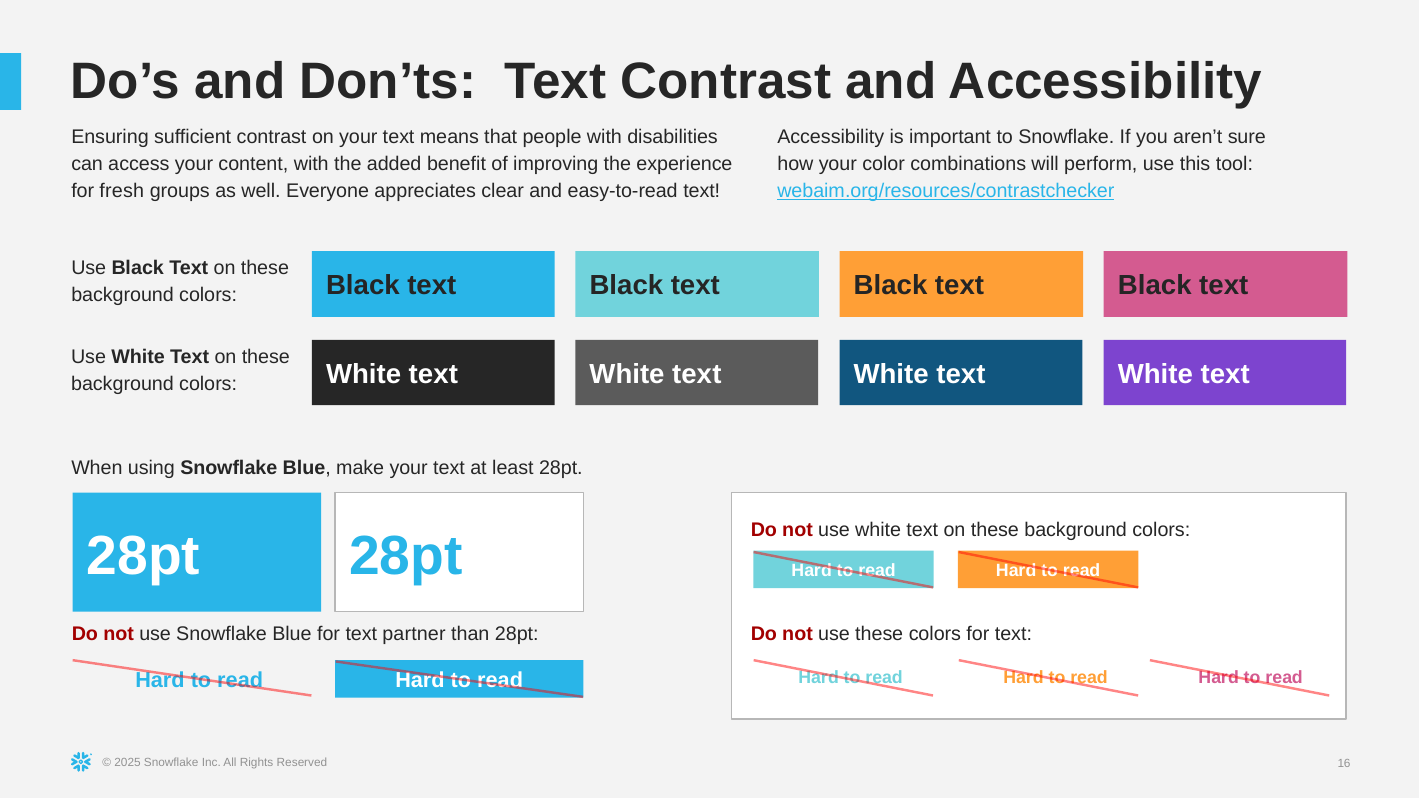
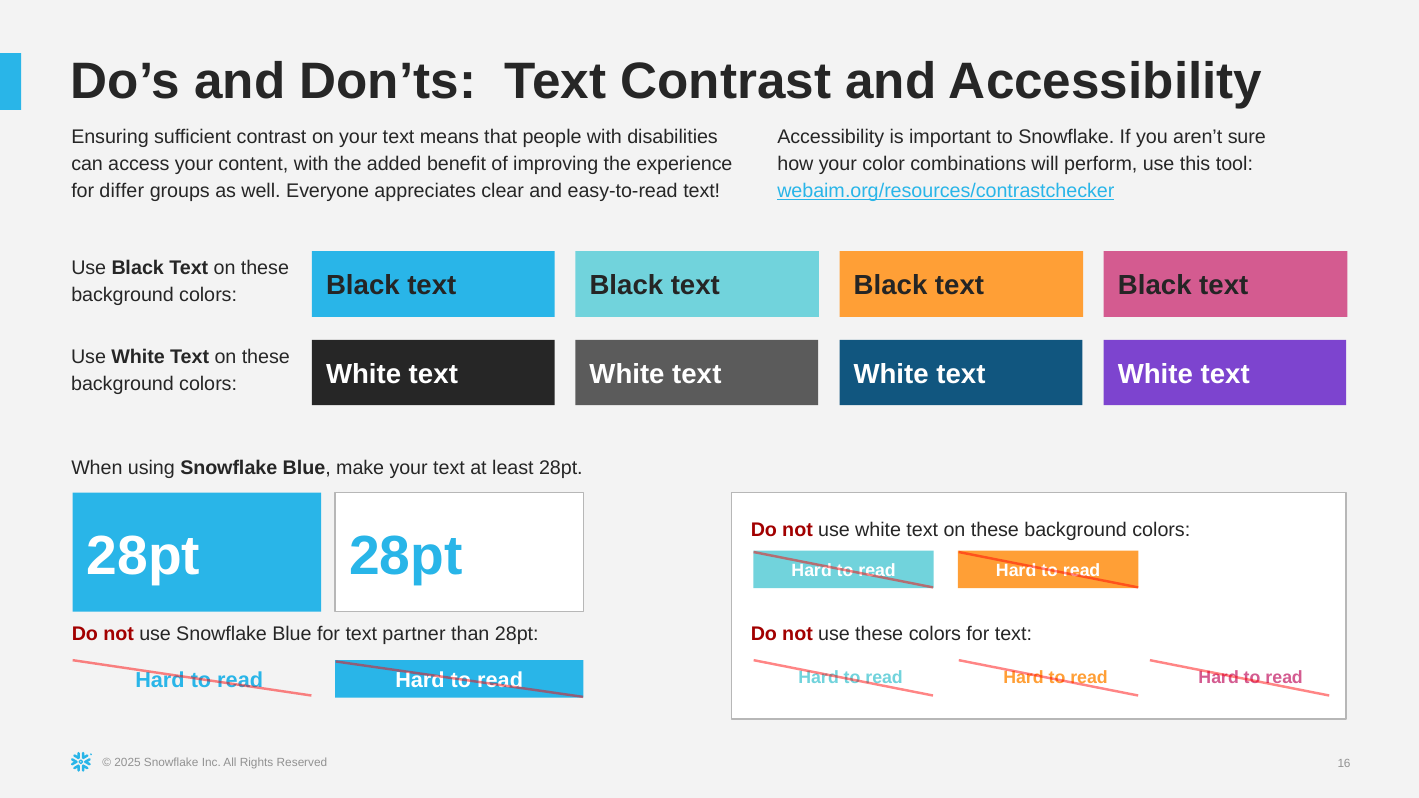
fresh: fresh -> differ
